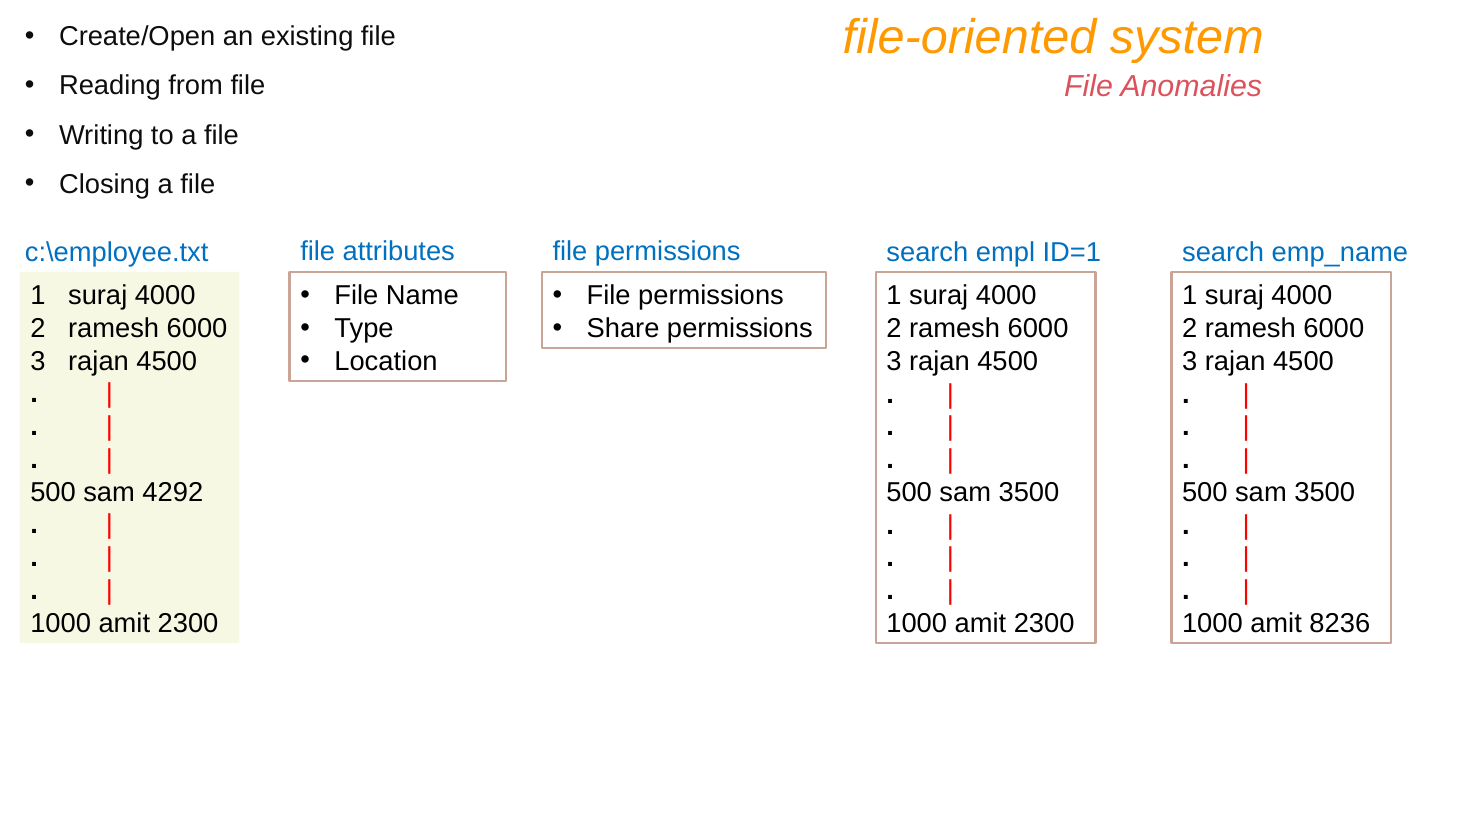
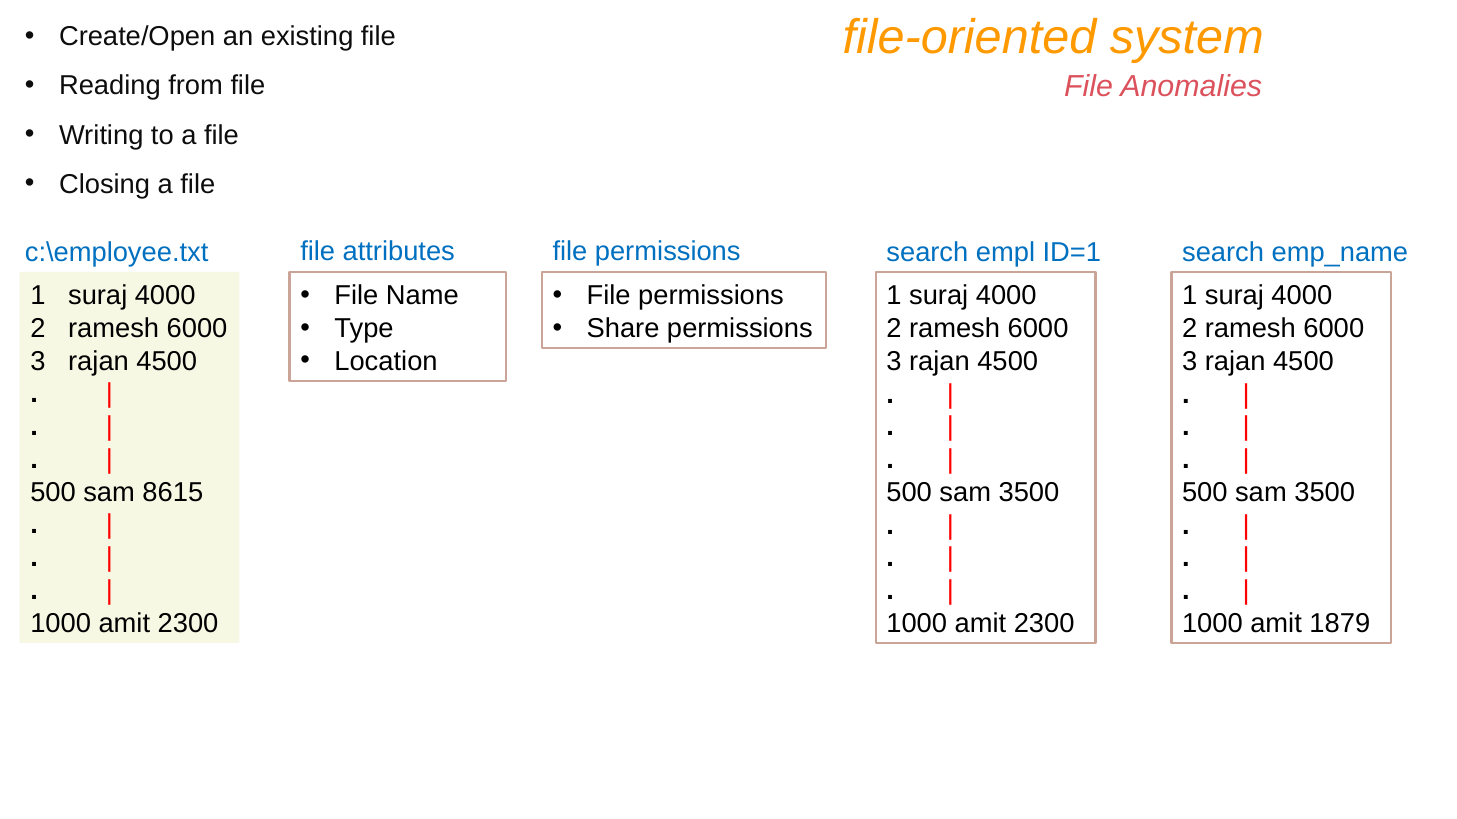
4292: 4292 -> 8615
8236: 8236 -> 1879
